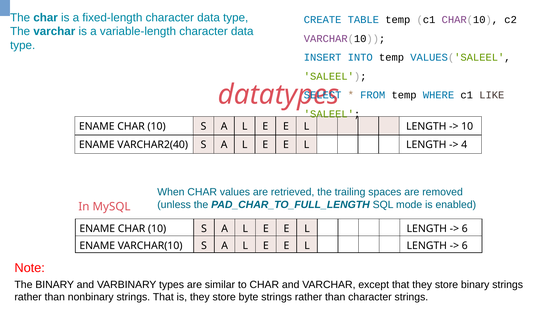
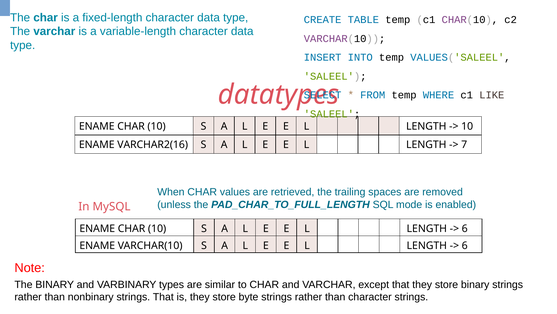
VARCHAR2(40: VARCHAR2(40 -> VARCHAR2(16
4: 4 -> 7
